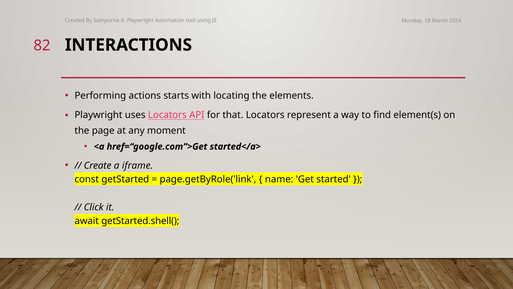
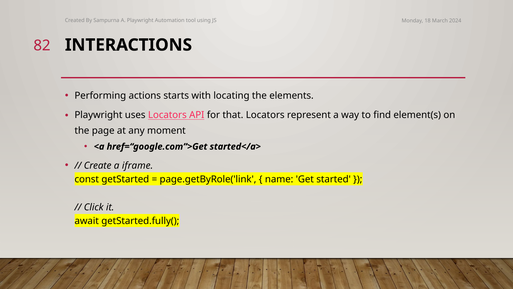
getStarted.shell(: getStarted.shell( -> getStarted.fully(
